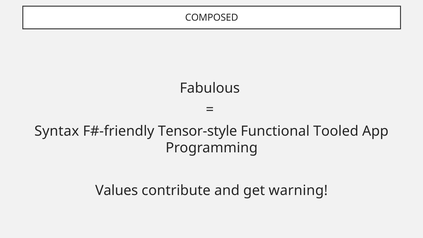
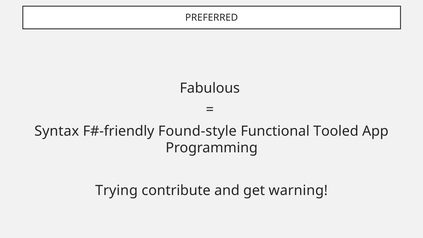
COMPOSED: COMPOSED -> PREFERRED
Tensor-style: Tensor-style -> Found-style
Values: Values -> Trying
